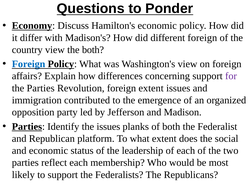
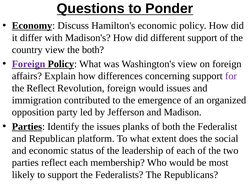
different foreign: foreign -> support
Foreign at (29, 64) colour: blue -> purple
the Parties: Parties -> Reflect
foreign extent: extent -> would
